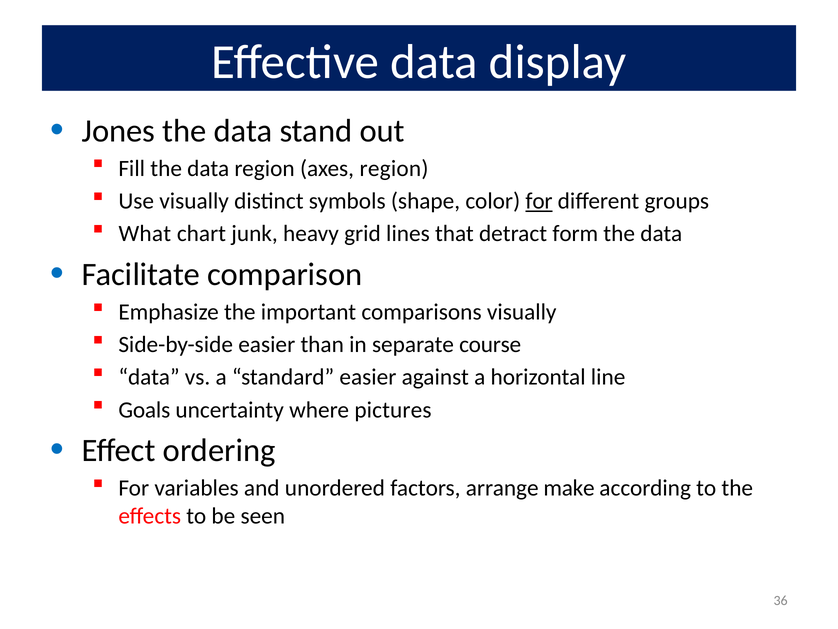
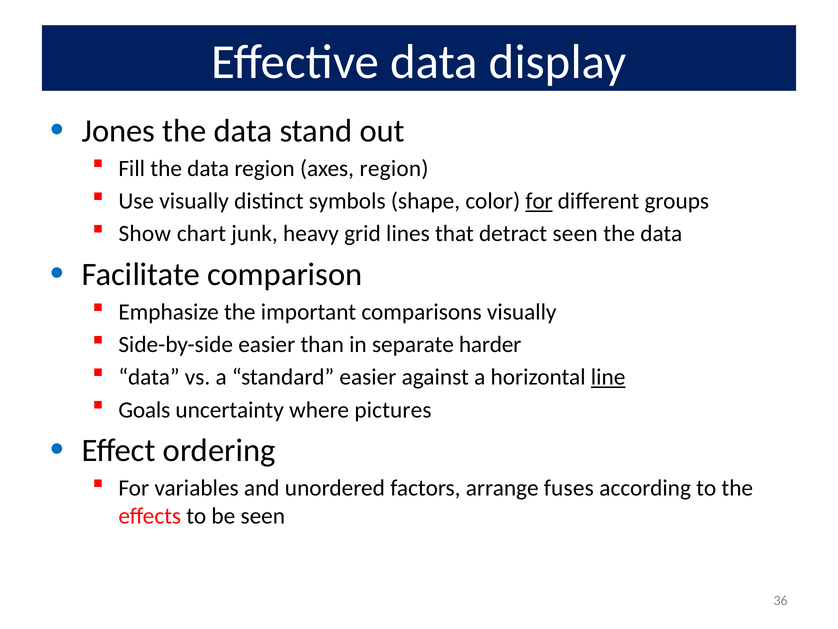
What: What -> Show
detract form: form -> seen
course: course -> harder
line underline: none -> present
make: make -> fuses
